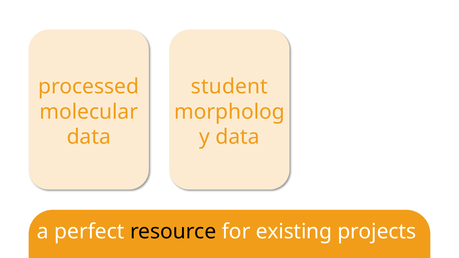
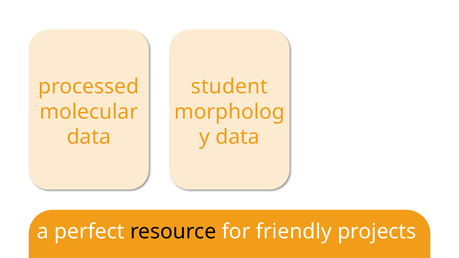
existing: existing -> friendly
